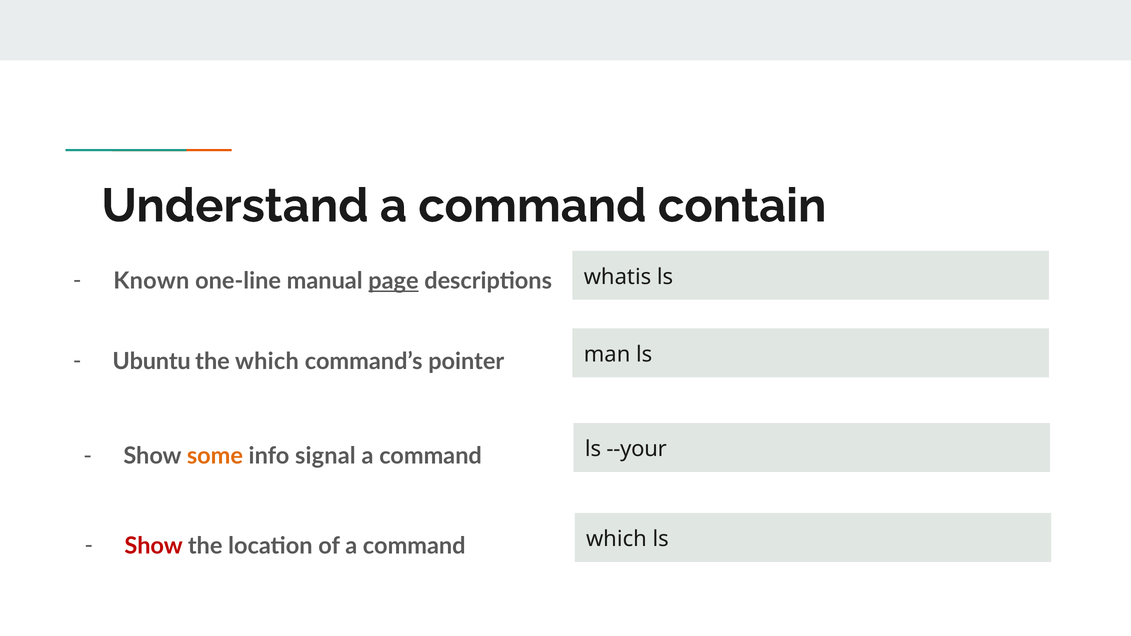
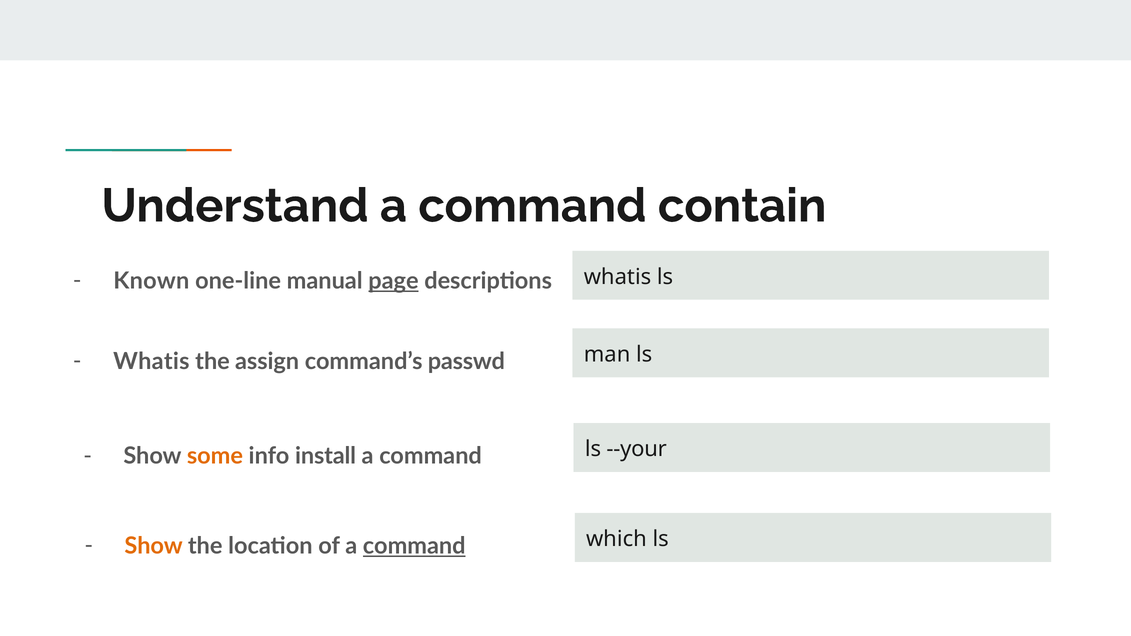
Ubuntu at (152, 362): Ubuntu -> Whatis
the which: which -> assign
pointer: pointer -> passwd
signal: signal -> install
Show at (154, 546) colour: red -> orange
command at (414, 546) underline: none -> present
